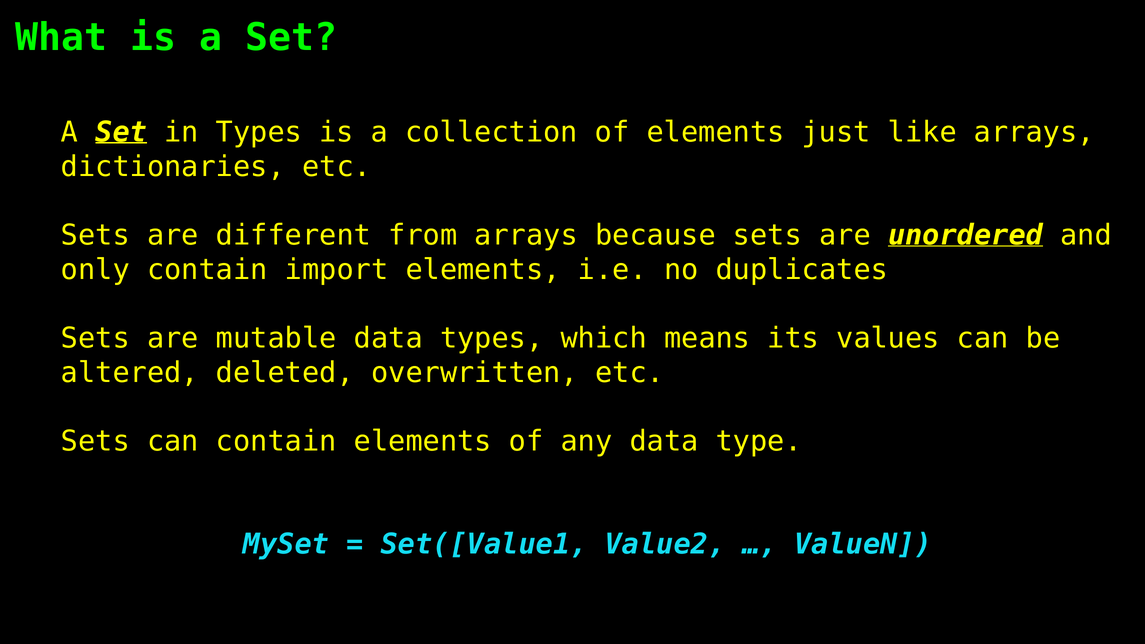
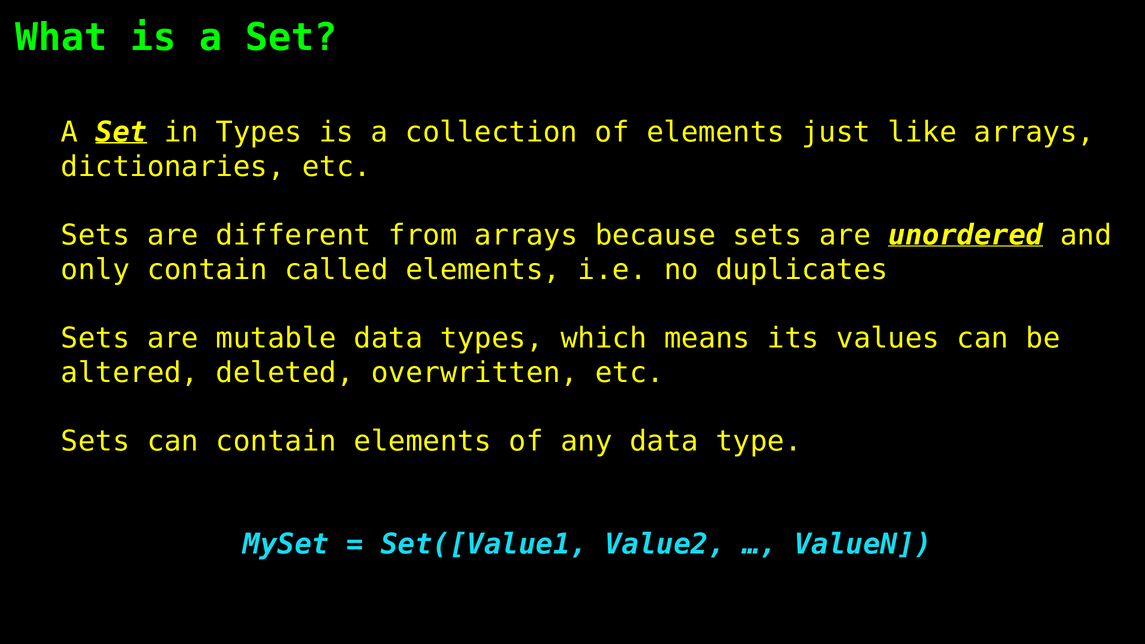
import: import -> called
